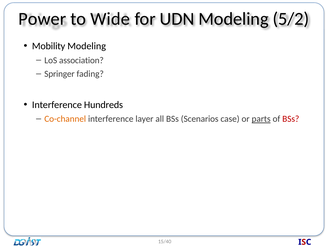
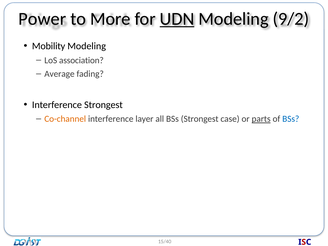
Wide: Wide -> More
UDN underline: none -> present
5/2: 5/2 -> 9/2
Springer: Springer -> Average
Interference Hundreds: Hundreds -> Strongest
BSs Scenarios: Scenarios -> Strongest
BSs at (291, 119) colour: red -> blue
